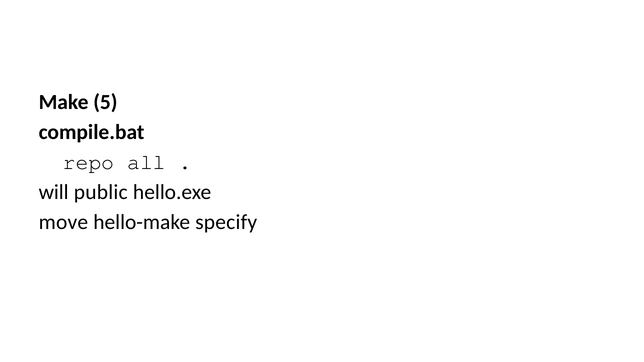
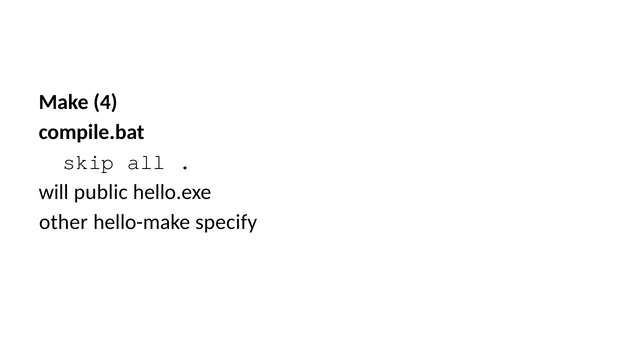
5: 5 -> 4
repo: repo -> skip
move: move -> other
